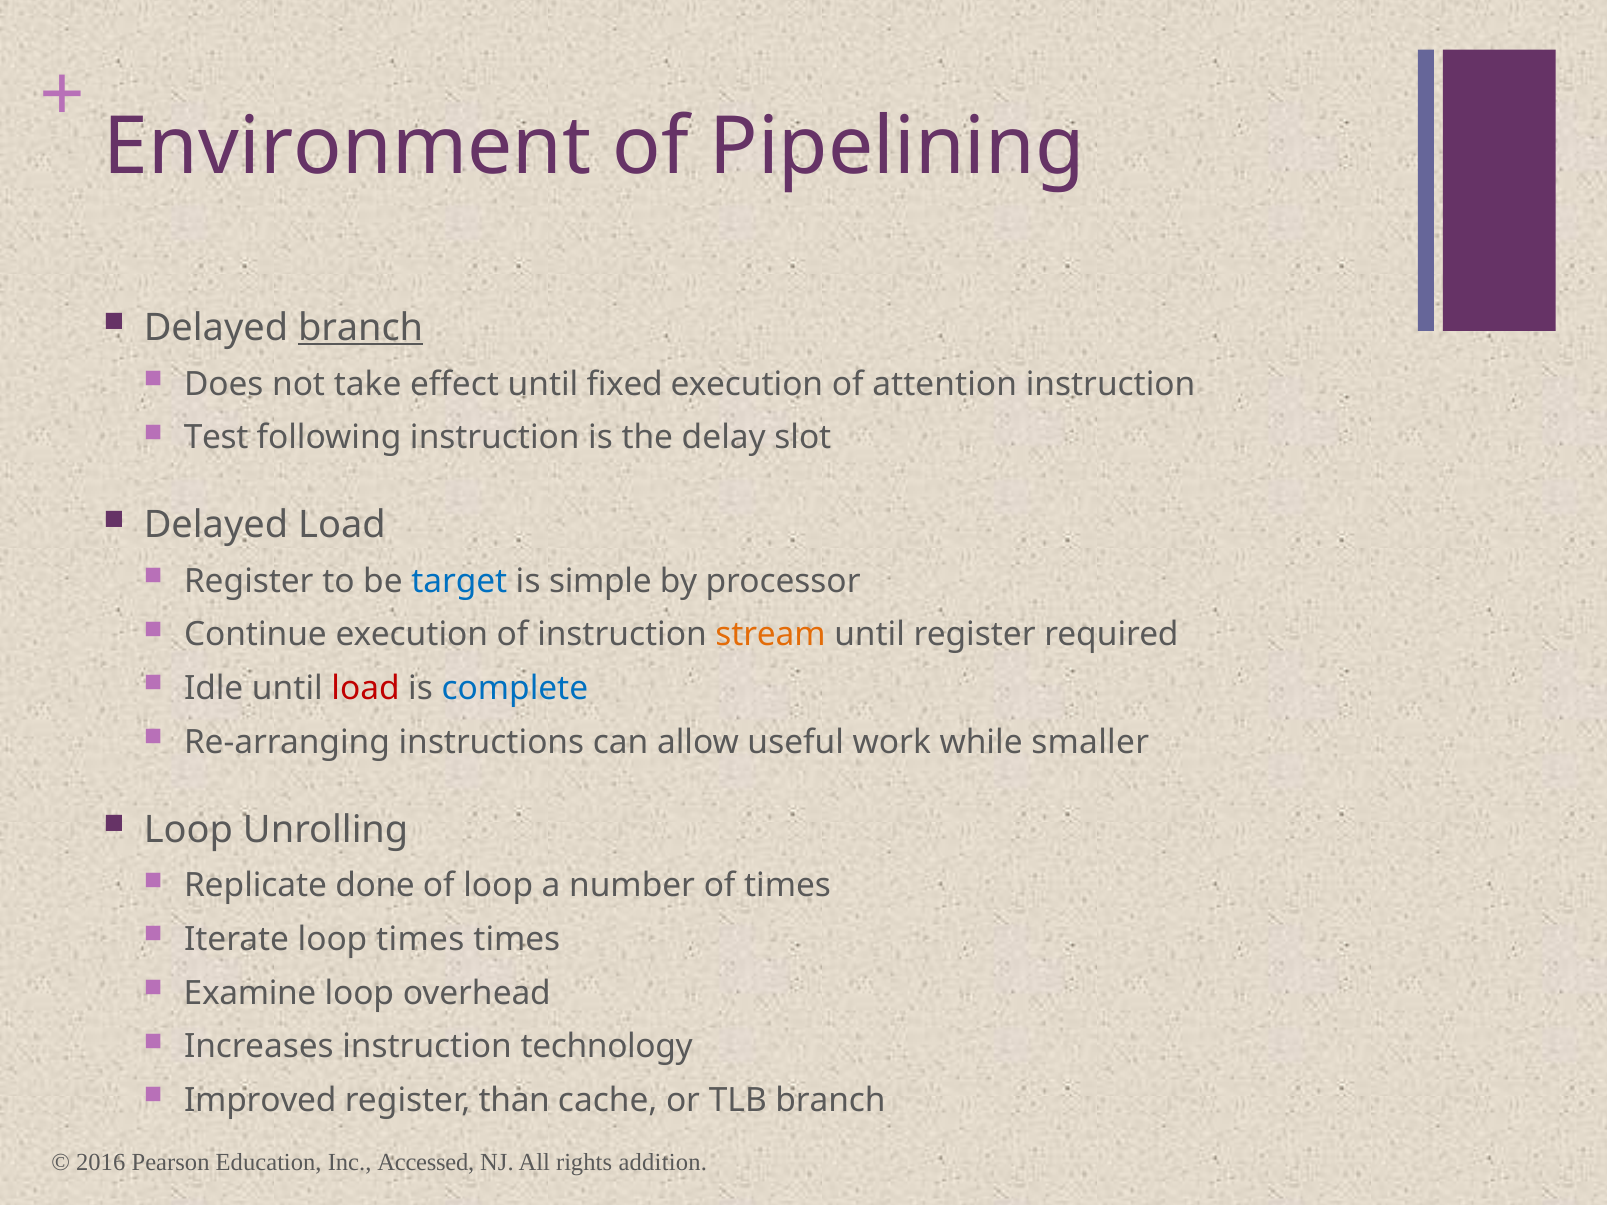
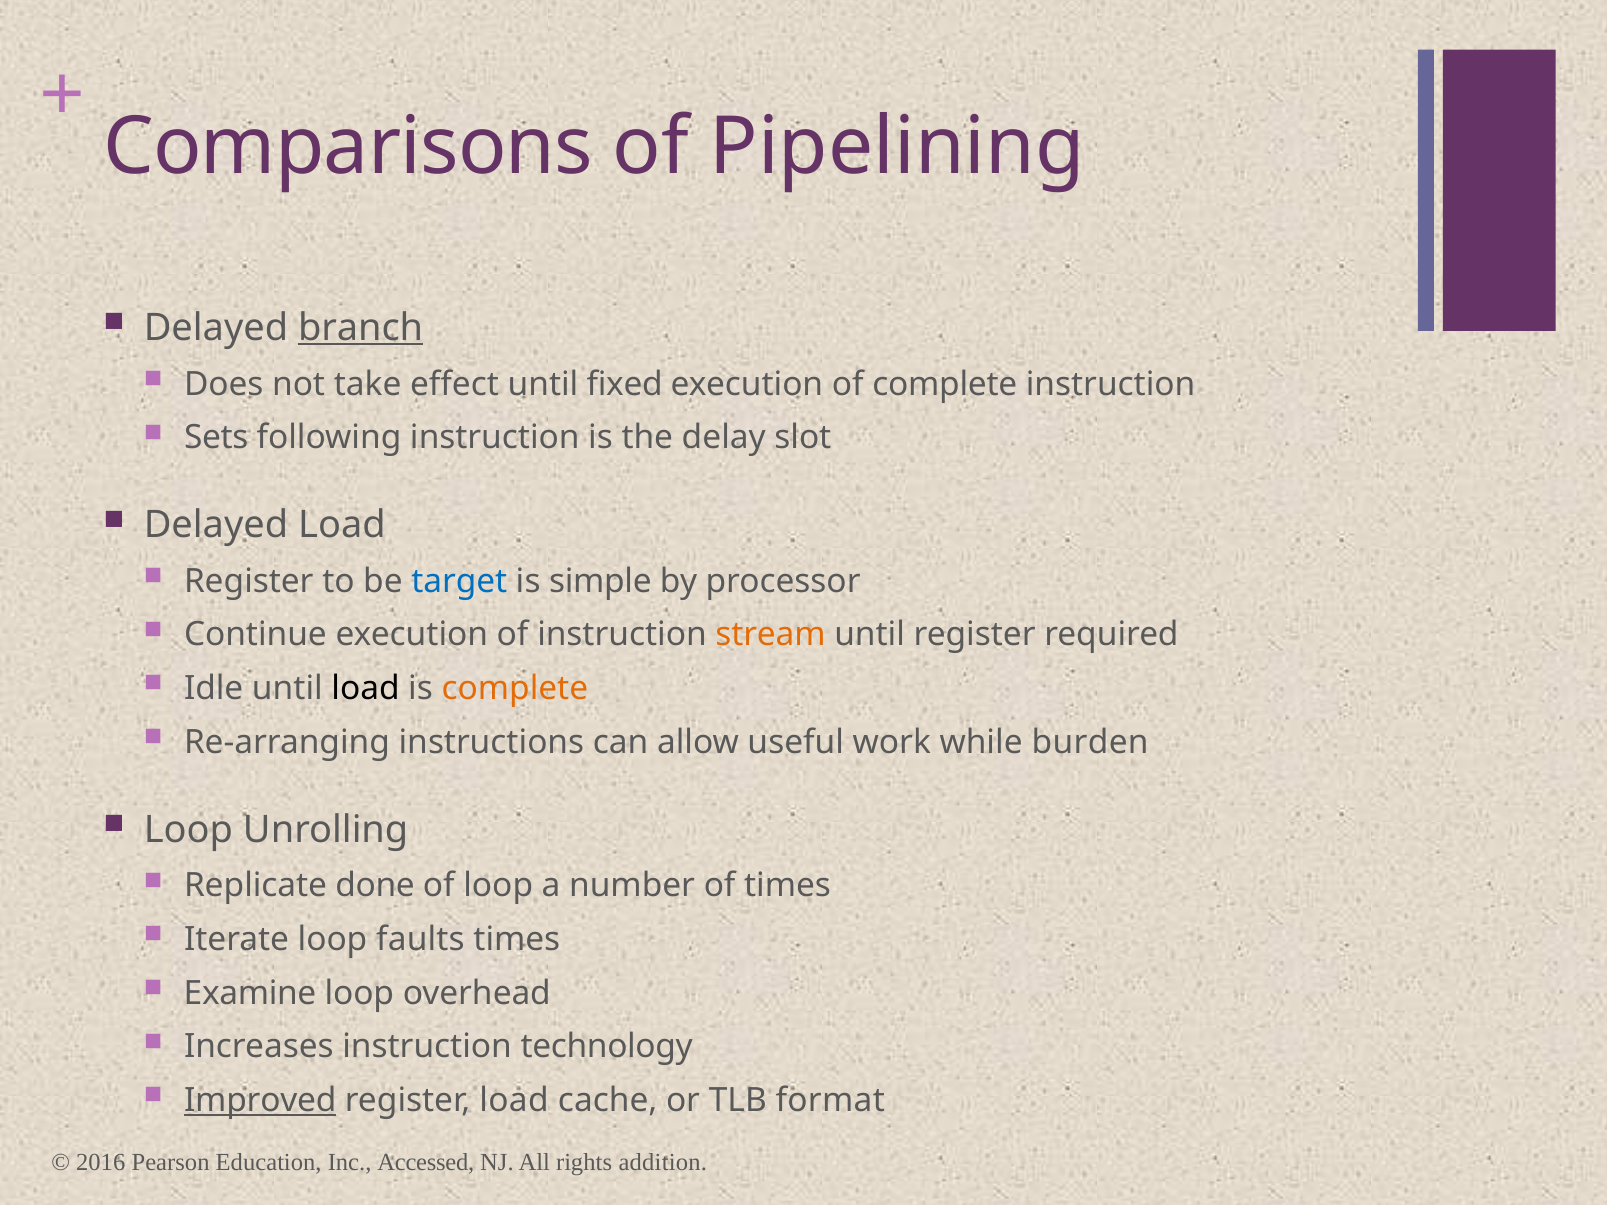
Environment: Environment -> Comparisons
of attention: attention -> complete
Test: Test -> Sets
load at (366, 689) colour: red -> black
complete at (515, 689) colour: blue -> orange
smaller: smaller -> burden
loop times: times -> faults
Improved underline: none -> present
register than: than -> load
TLB branch: branch -> format
